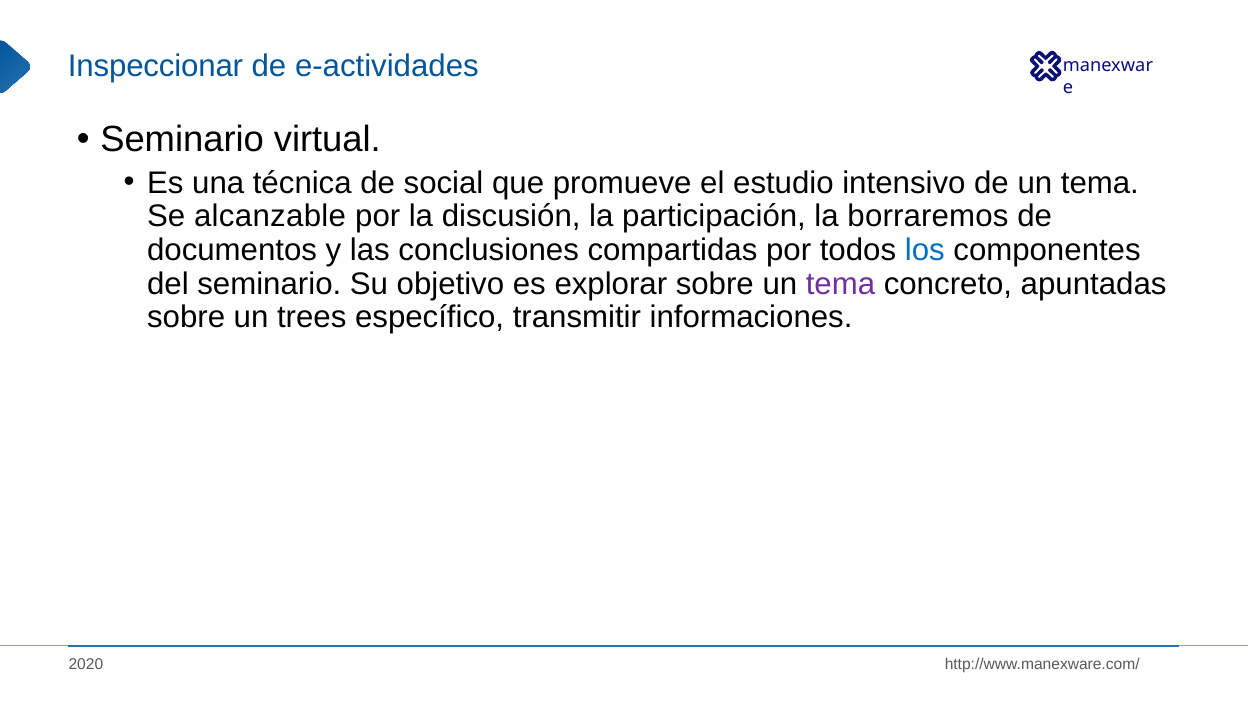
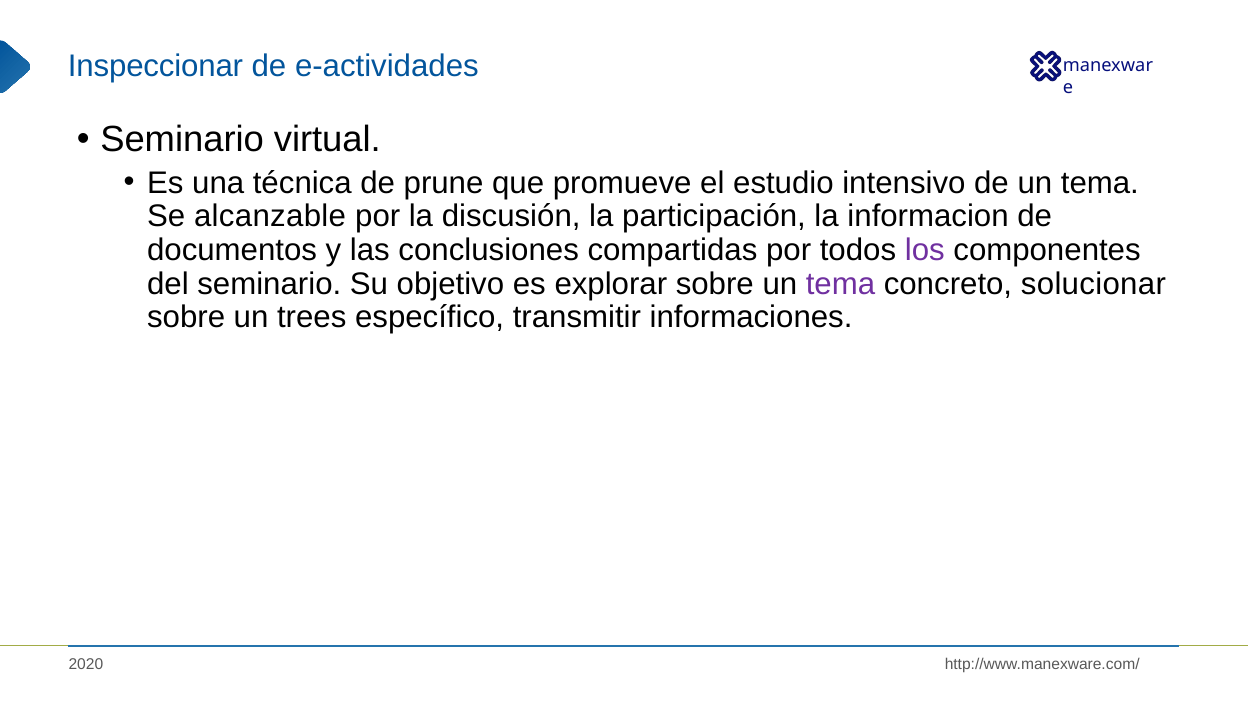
social: social -> prune
borraremos: borraremos -> informacion
los colour: blue -> purple
apuntadas: apuntadas -> solucionar
